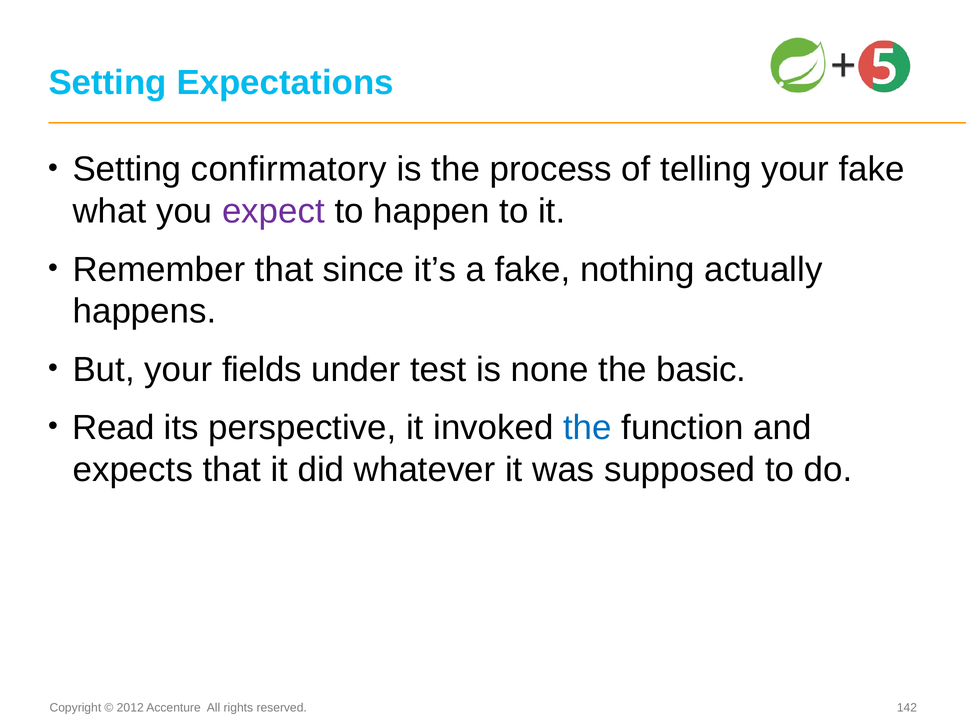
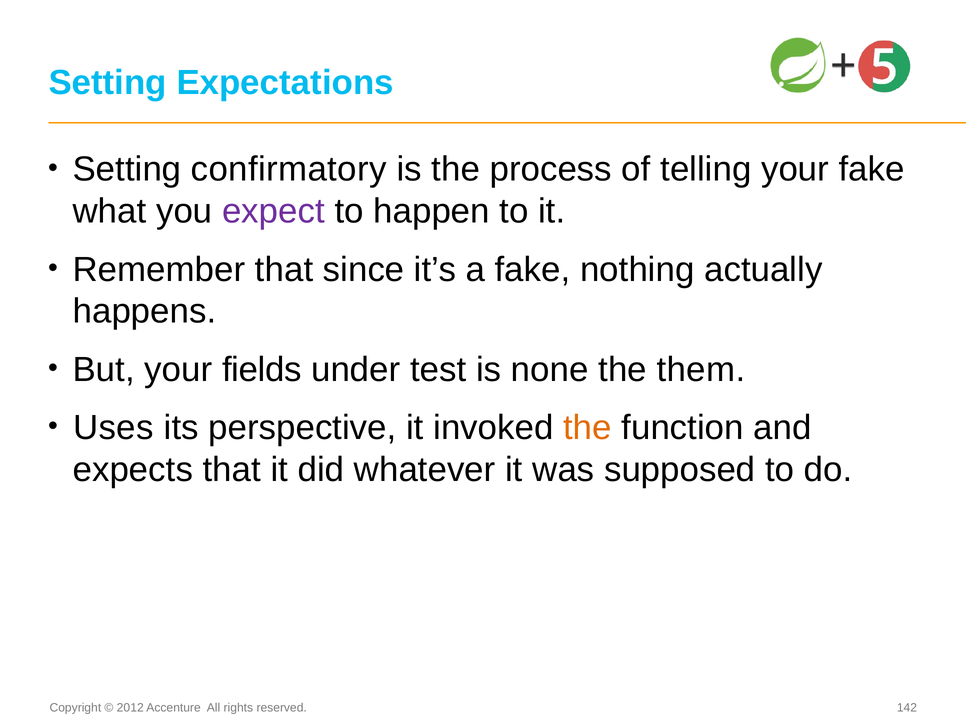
basic: basic -> them
Read: Read -> Uses
the at (588, 427) colour: blue -> orange
